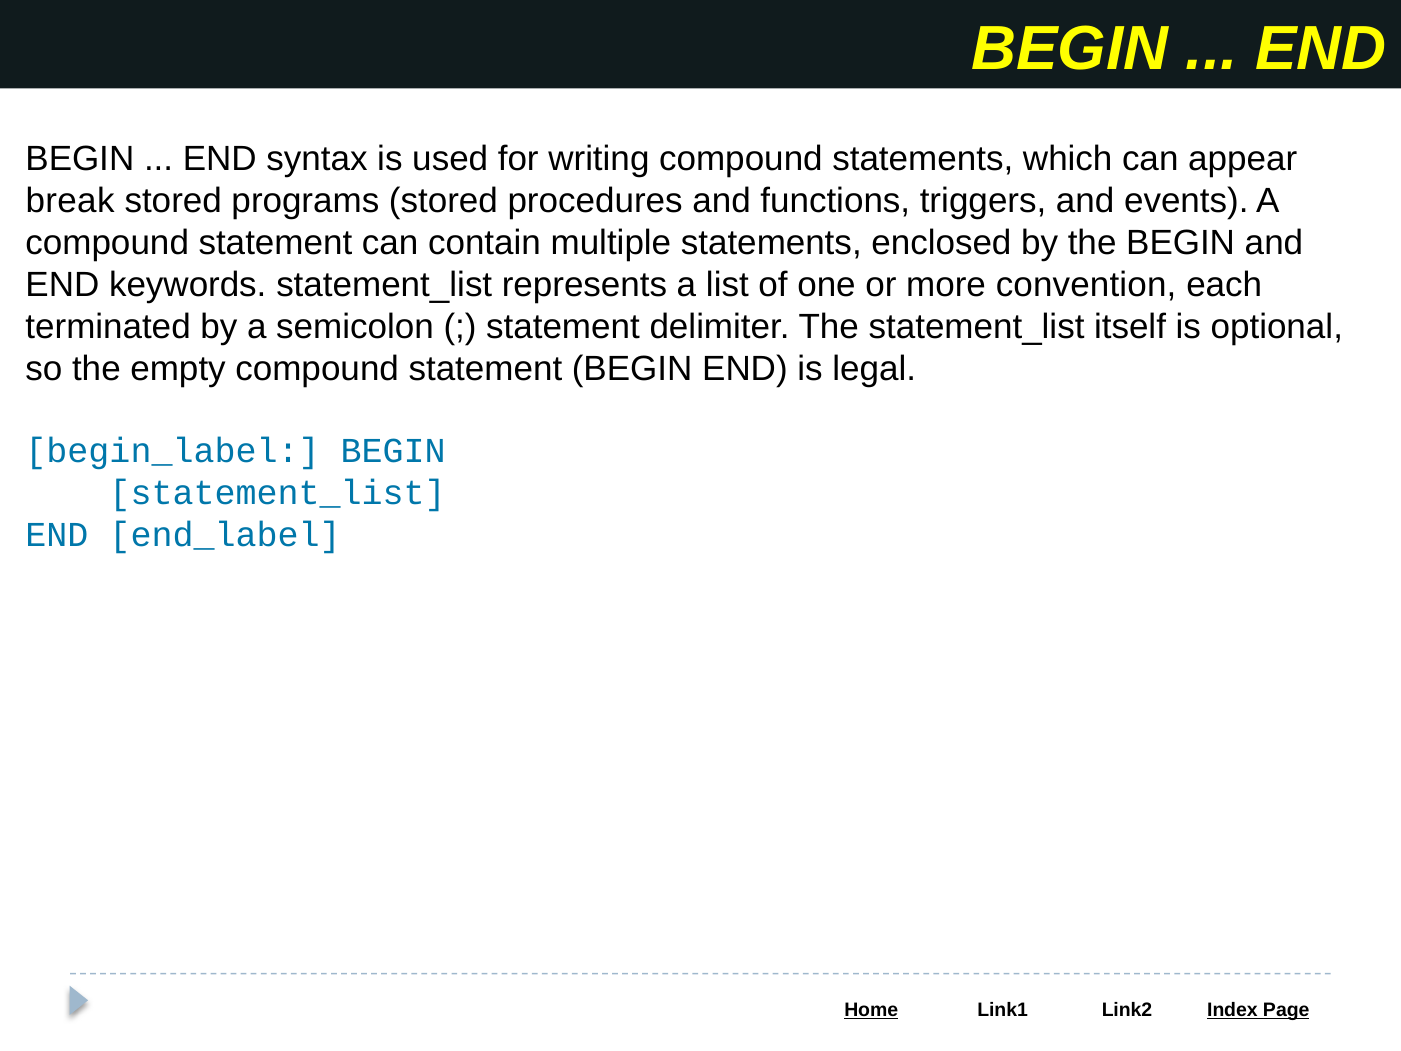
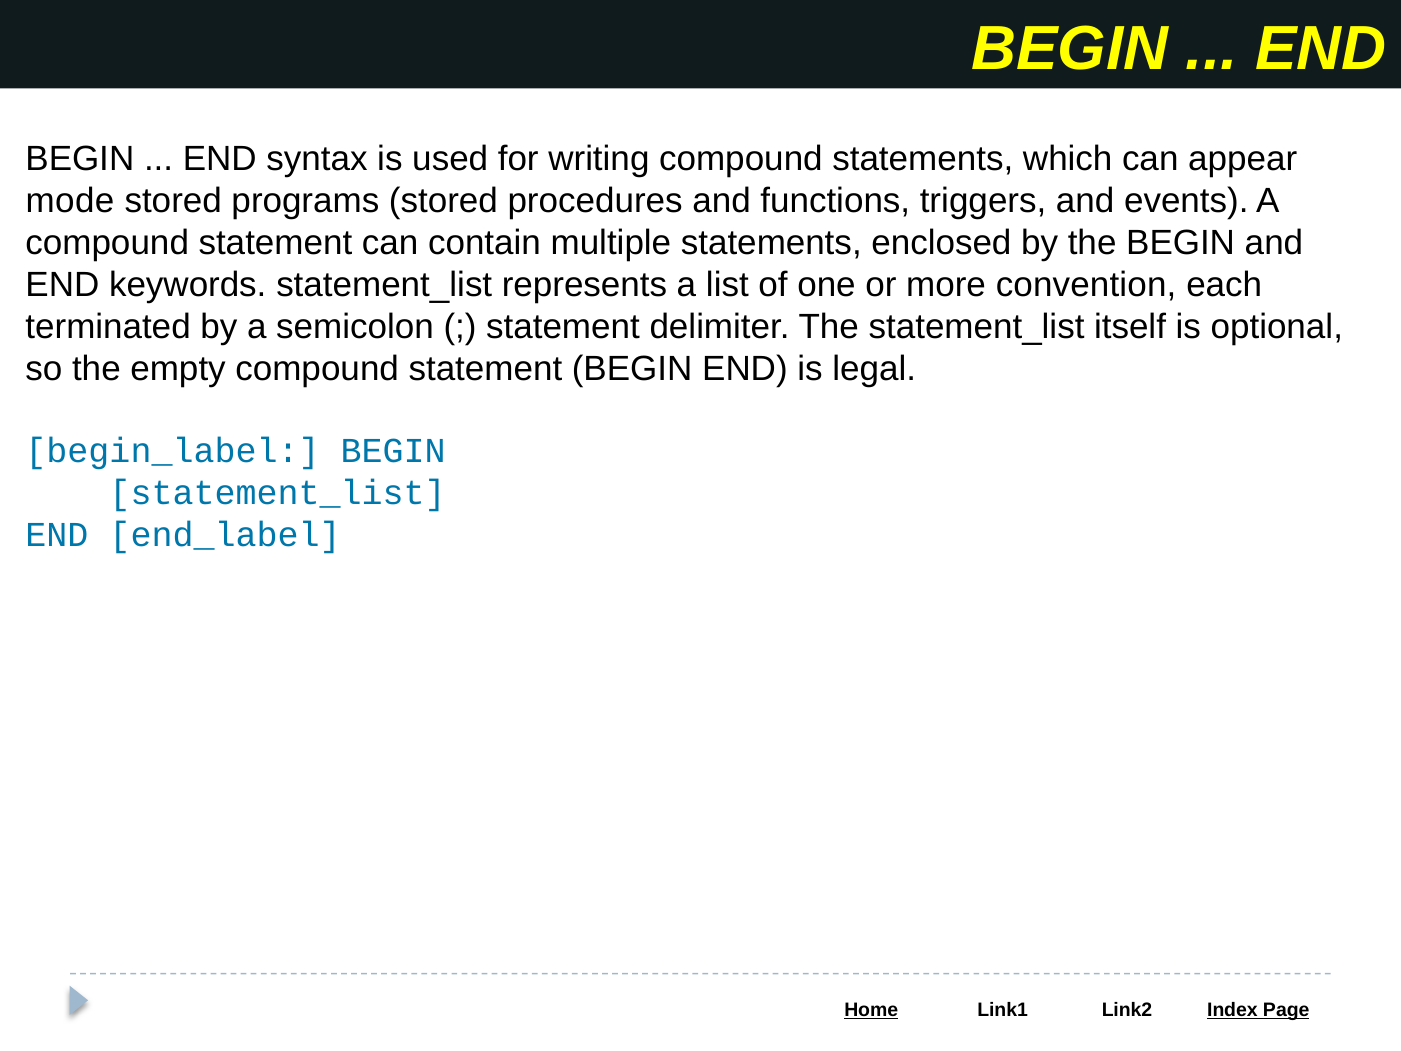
break: break -> mode
